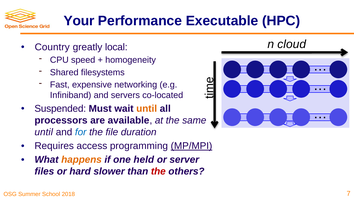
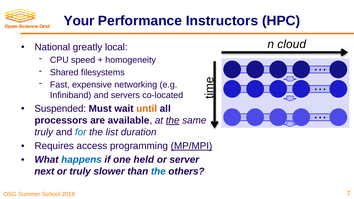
Executable: Executable -> Instructors
Country: Country -> National
the at (173, 120) underline: none -> present
until at (44, 132): until -> truly
file: file -> list
happens colour: orange -> blue
files: files -> next
or hard: hard -> truly
the at (158, 172) colour: red -> blue
